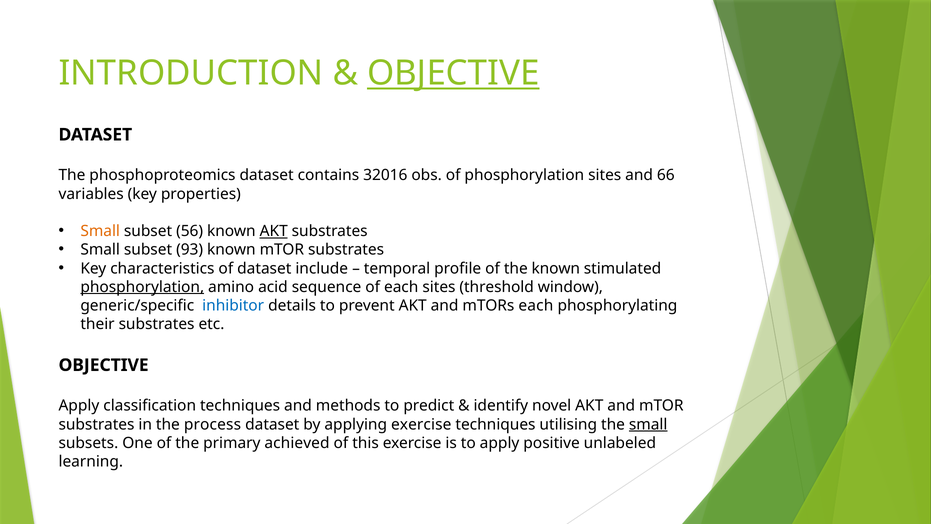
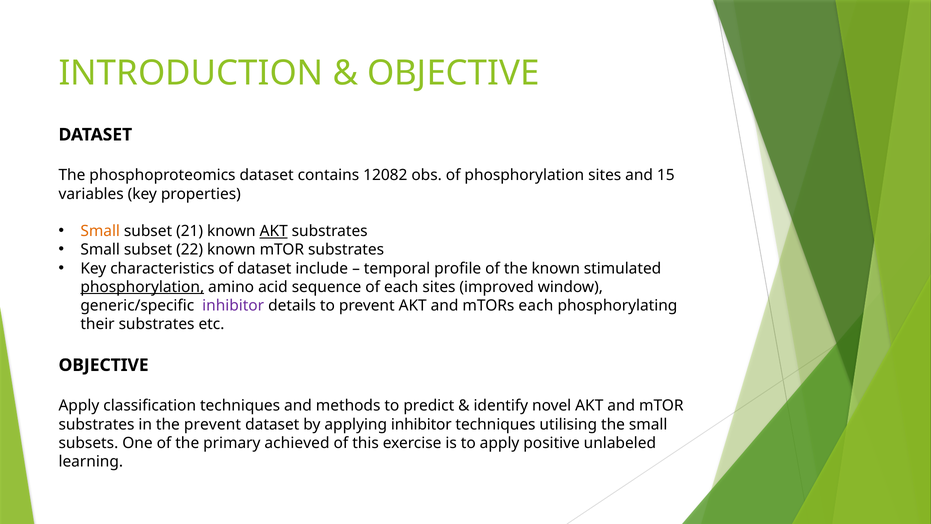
OBJECTIVE at (453, 73) underline: present -> none
32016: 32016 -> 12082
66: 66 -> 15
56: 56 -> 21
93: 93 -> 22
threshold: threshold -> improved
inhibitor at (233, 305) colour: blue -> purple
the process: process -> prevent
applying exercise: exercise -> inhibitor
small at (648, 424) underline: present -> none
